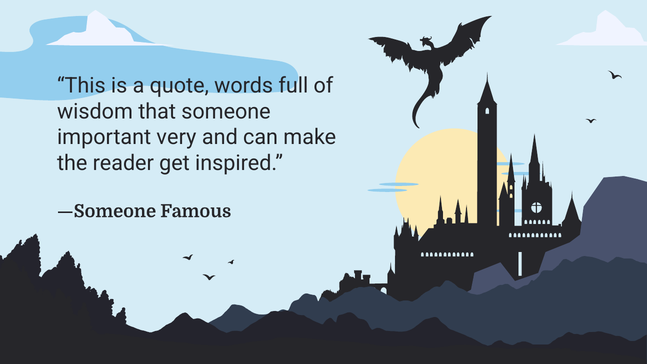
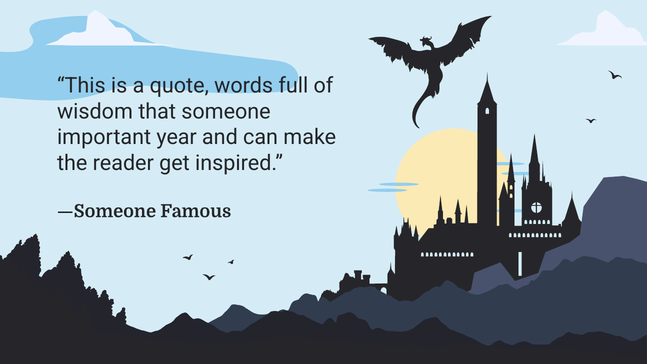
very: very -> year
